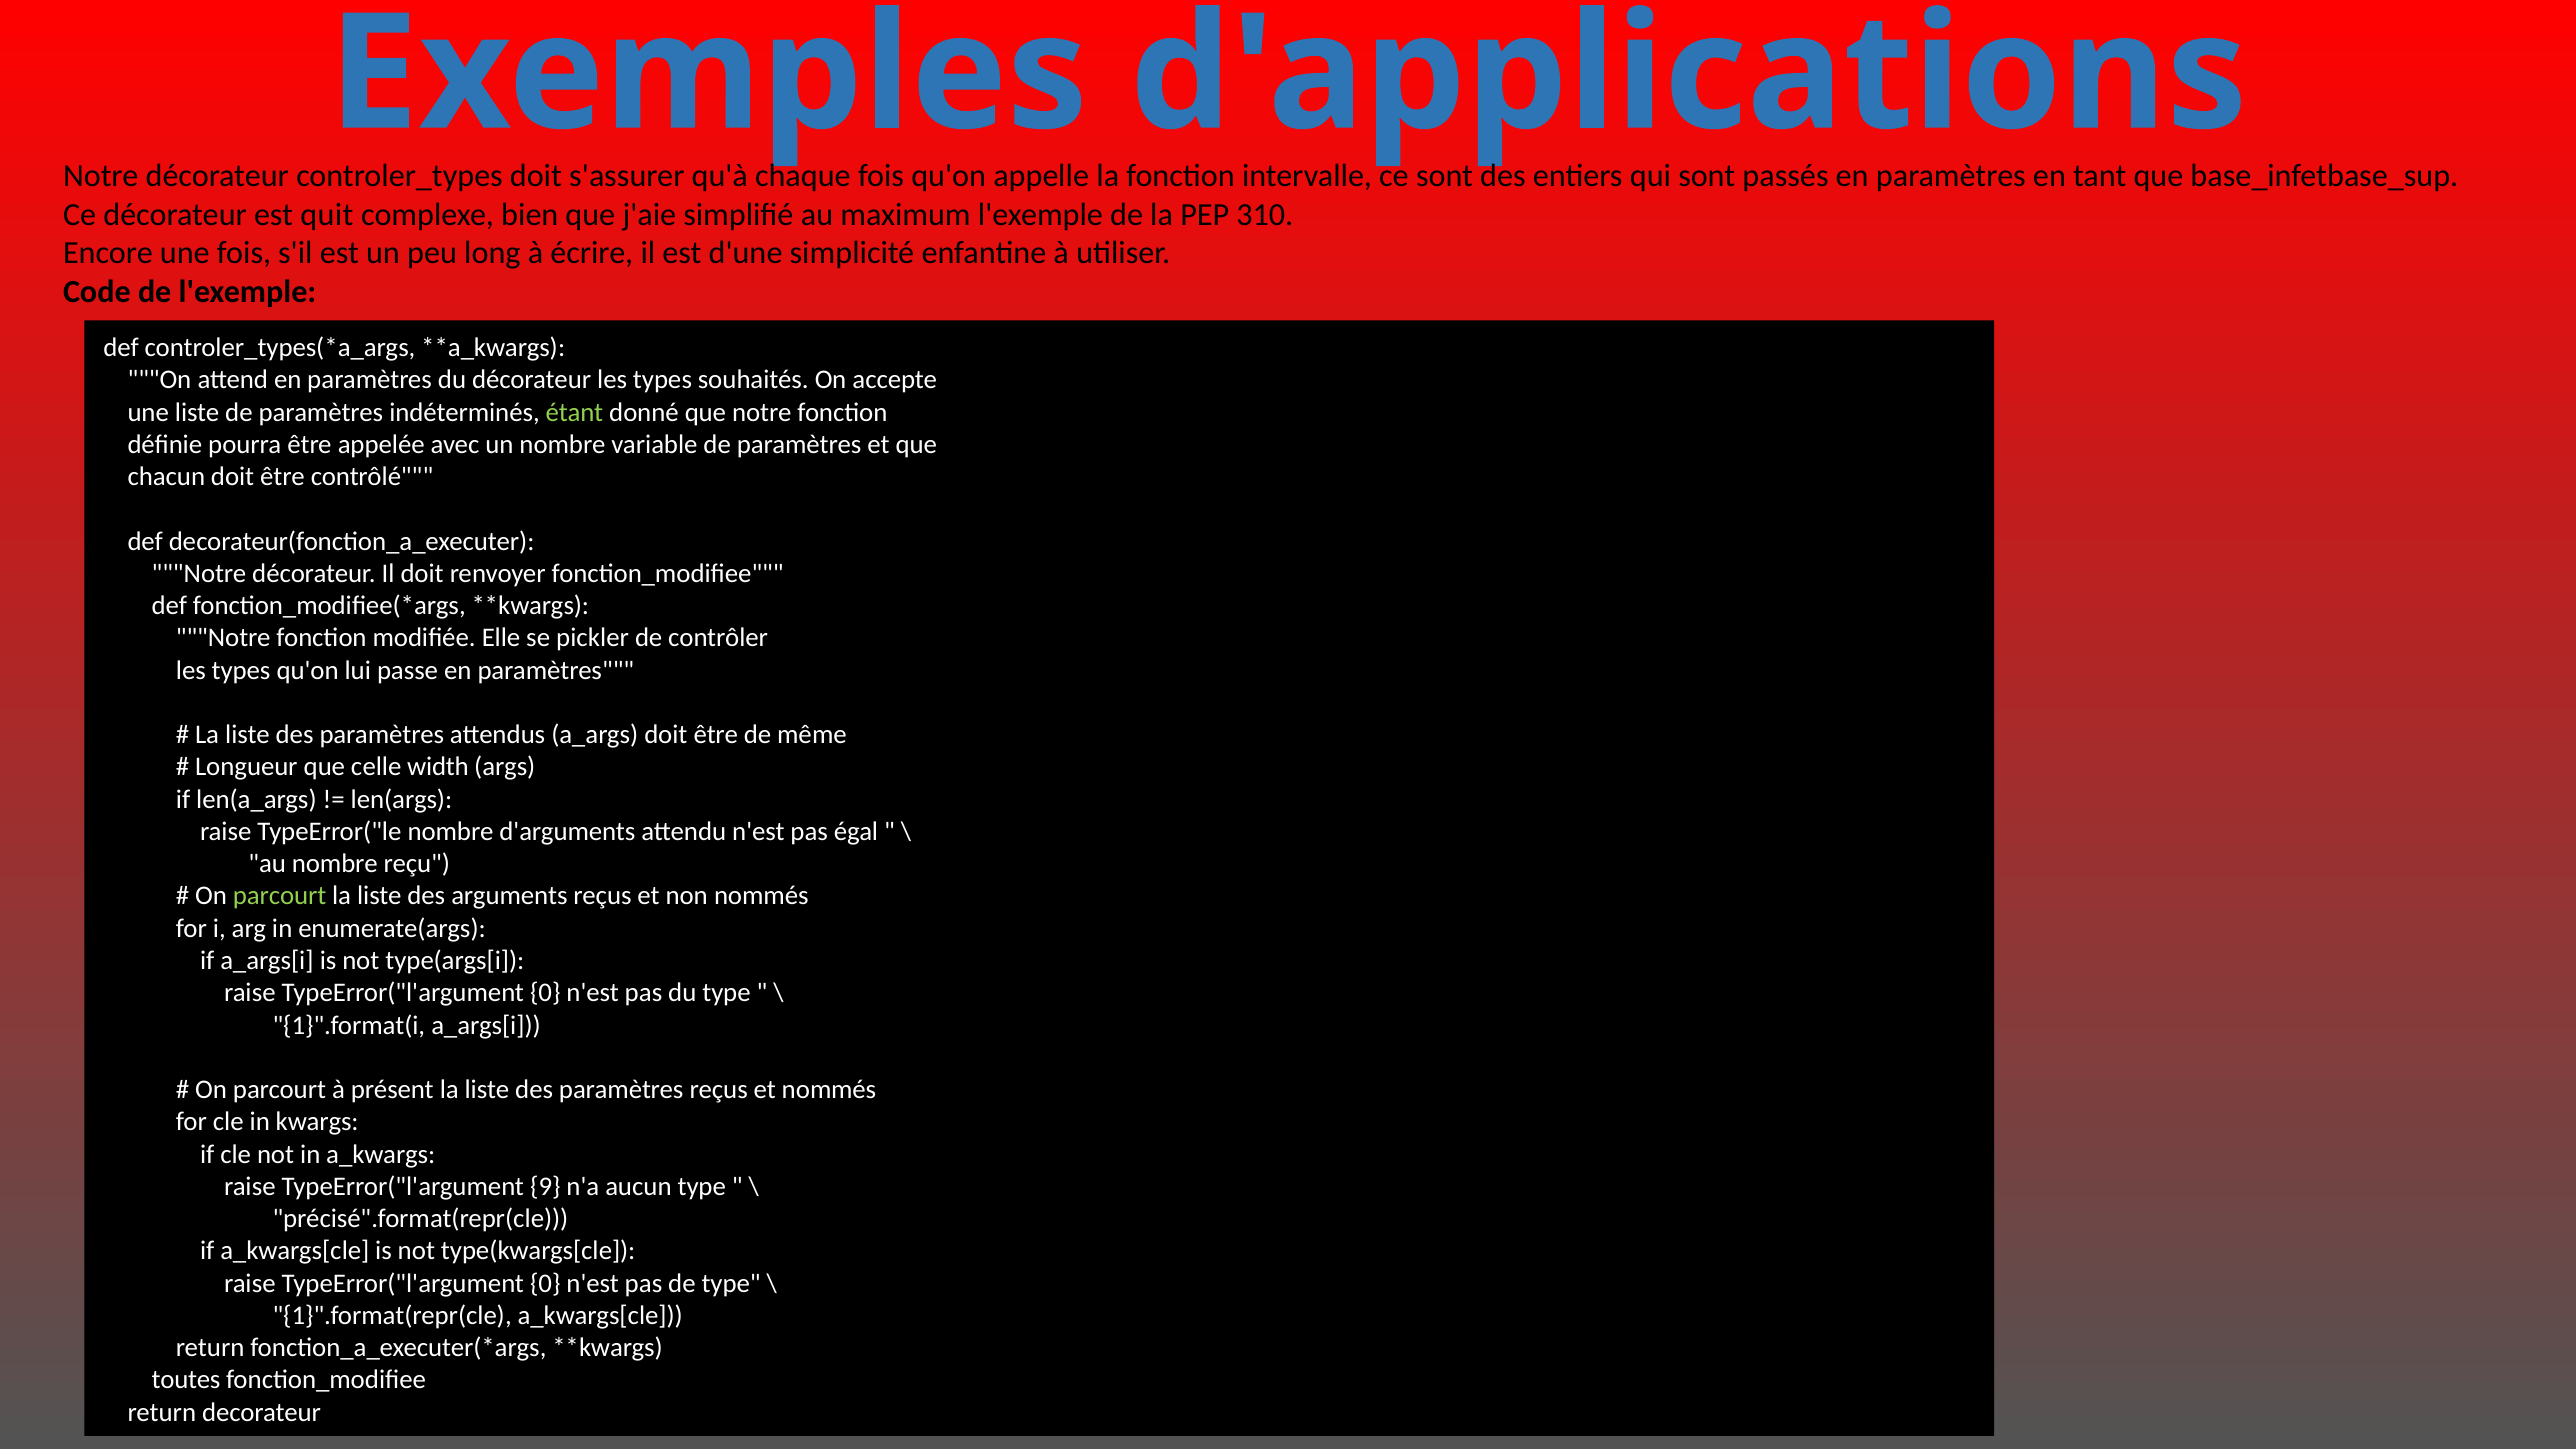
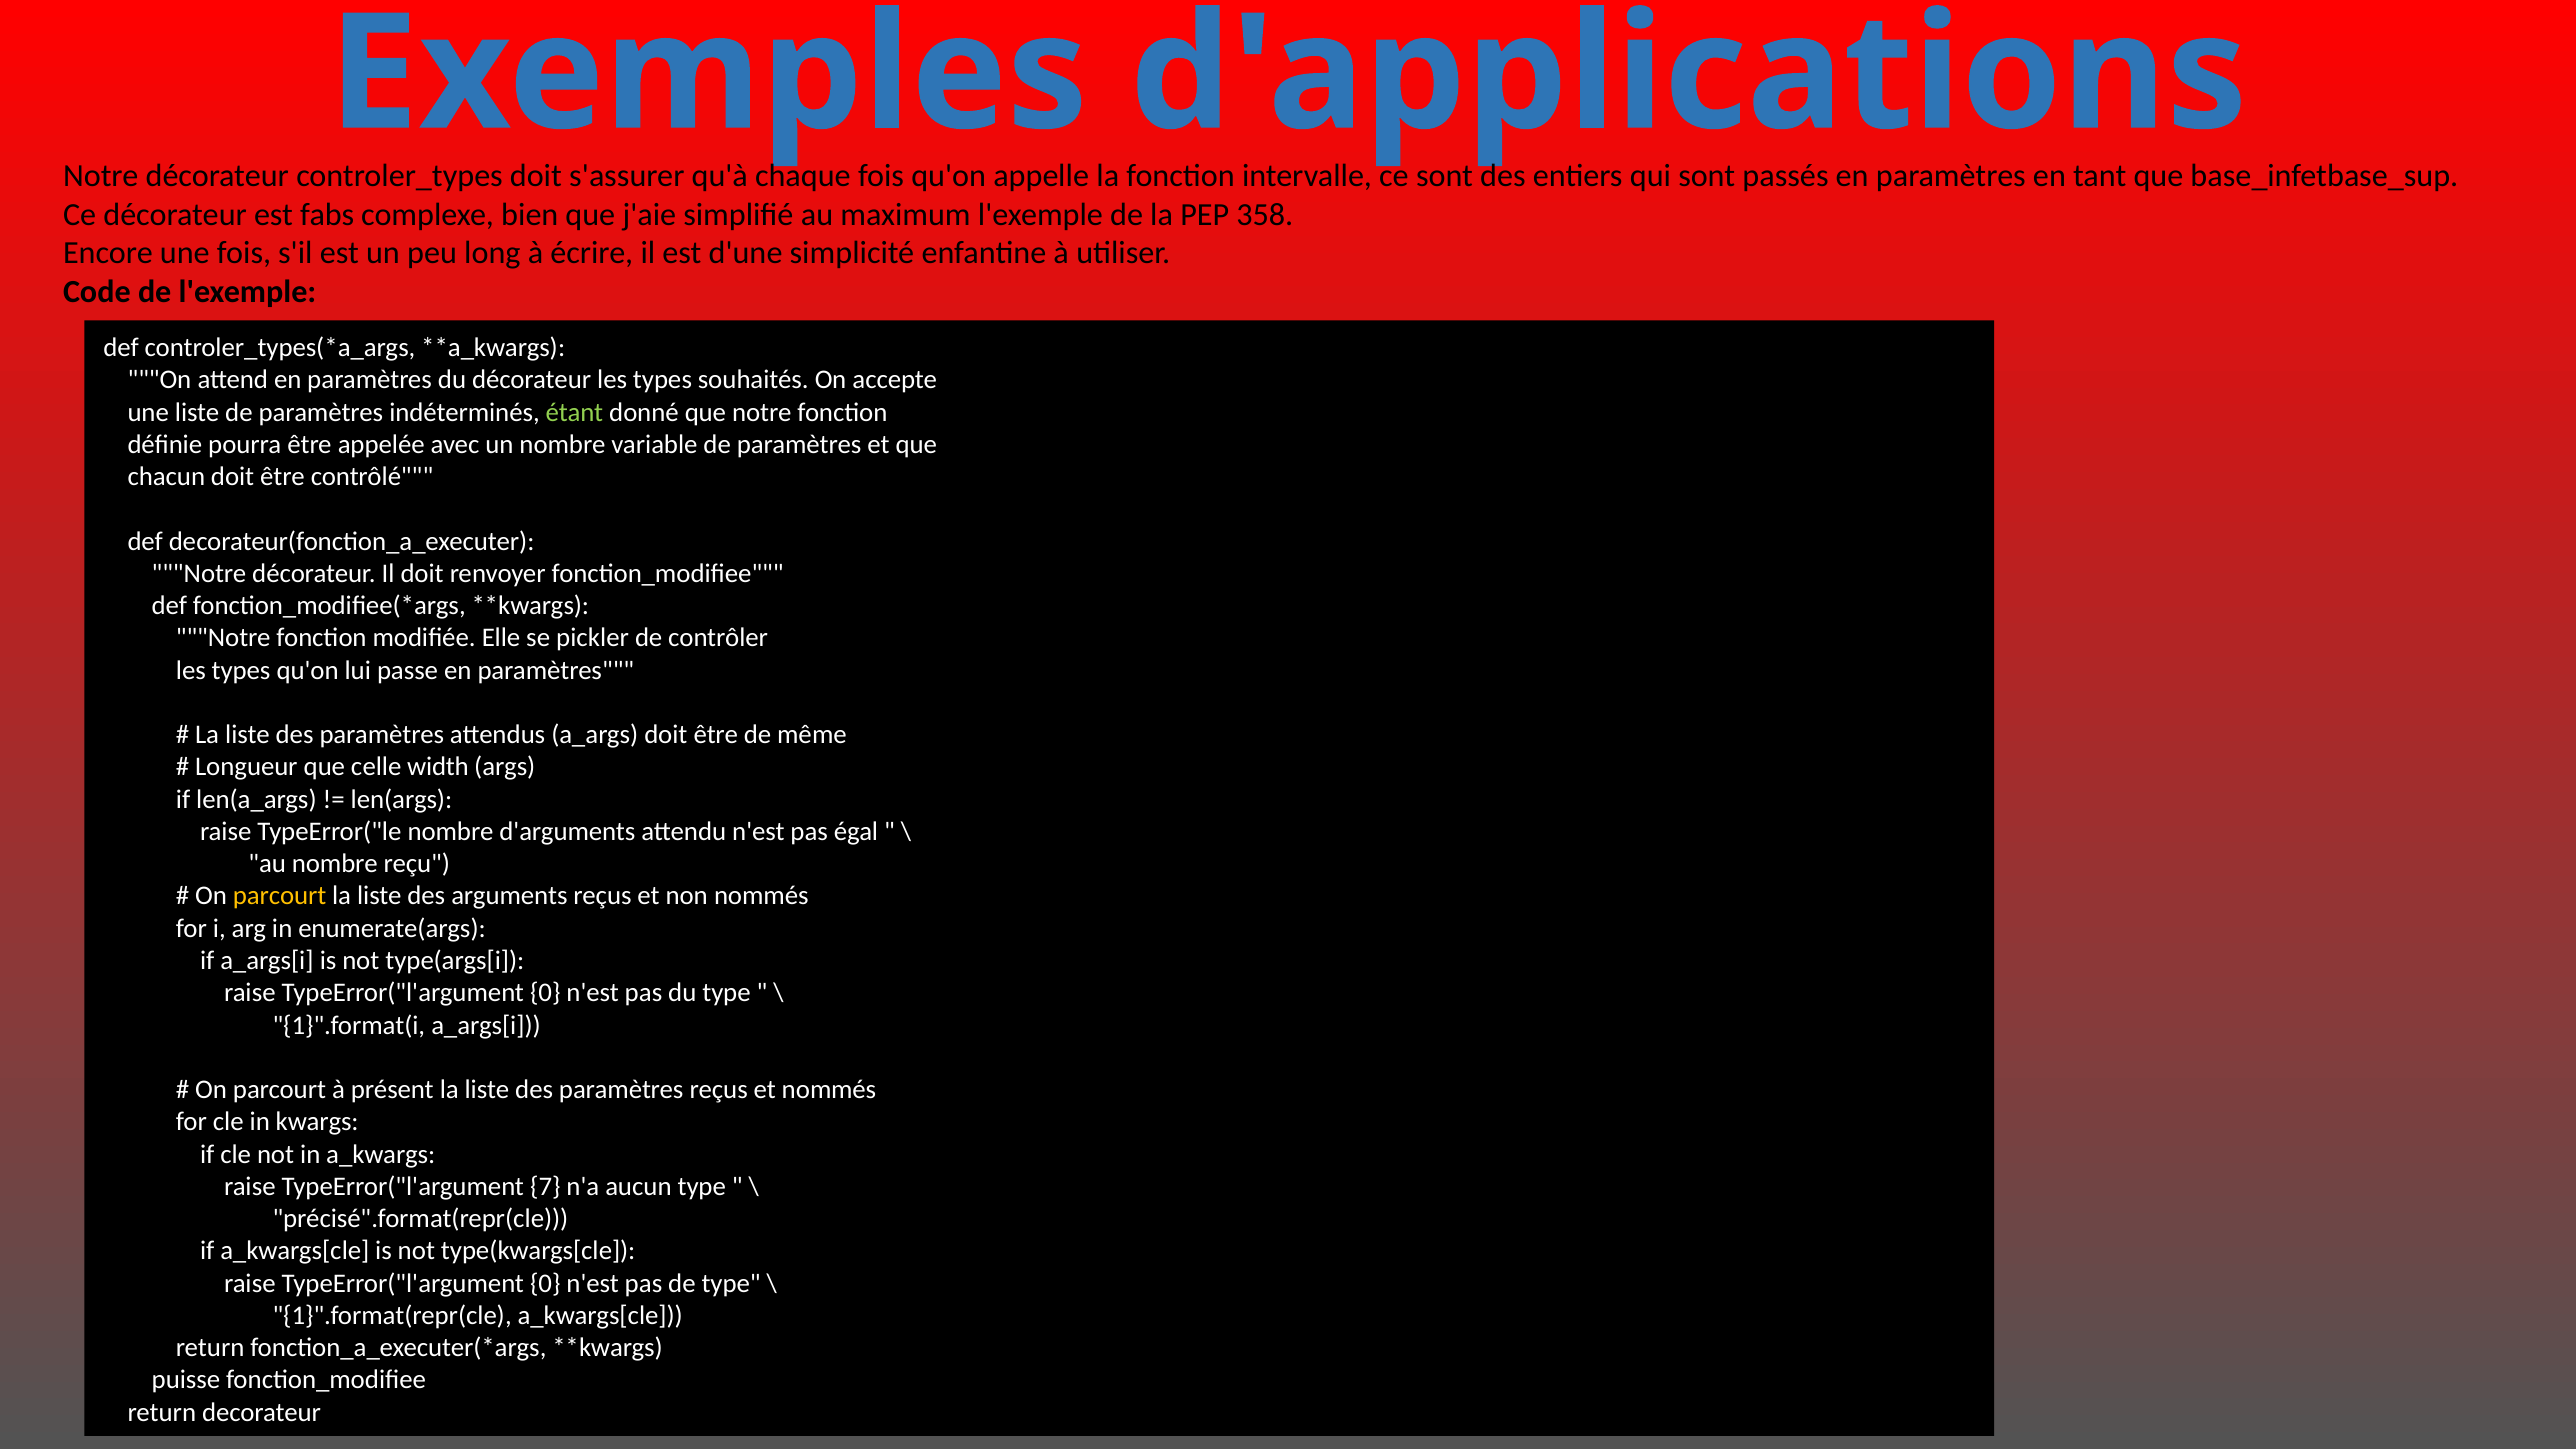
quit: quit -> fabs
310: 310 -> 358
parcourt at (280, 896) colour: light green -> yellow
9: 9 -> 7
toutes: toutes -> puisse
